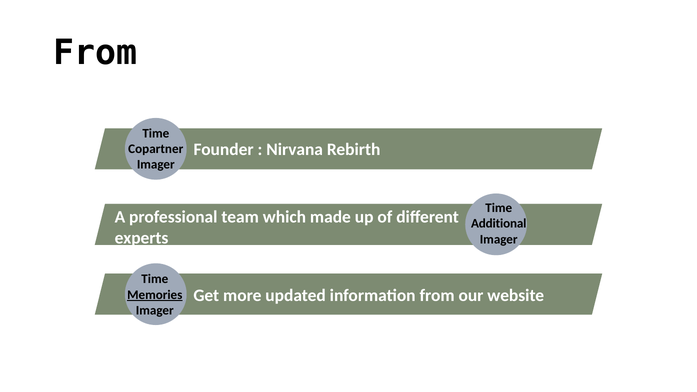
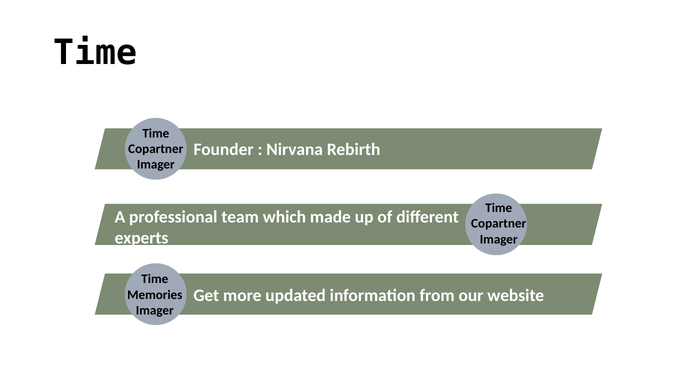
From at (95, 53): From -> Time
Additional at (499, 224): Additional -> Copartner
Memories underline: present -> none
